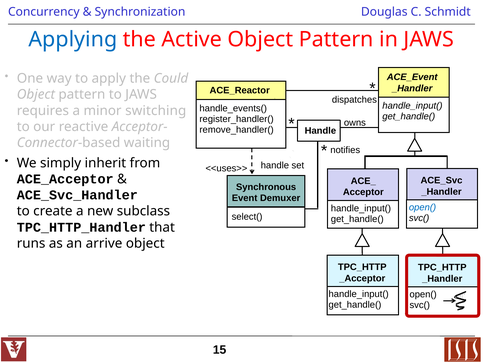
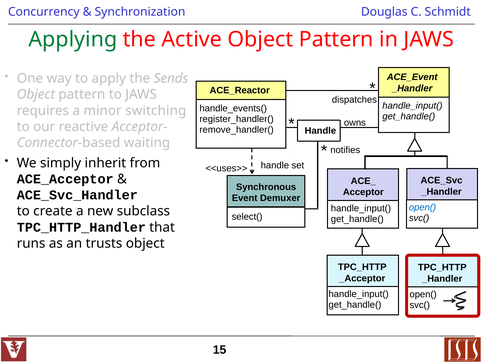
Applying colour: blue -> green
Could: Could -> Sends
arrive: arrive -> trusts
